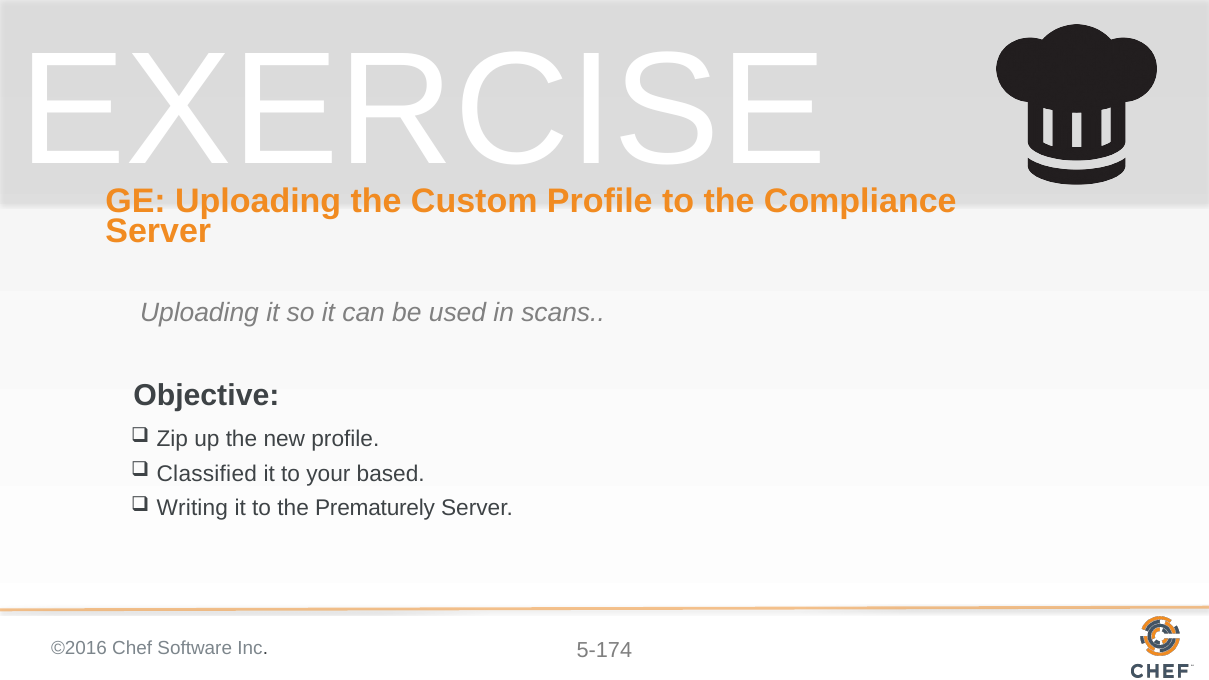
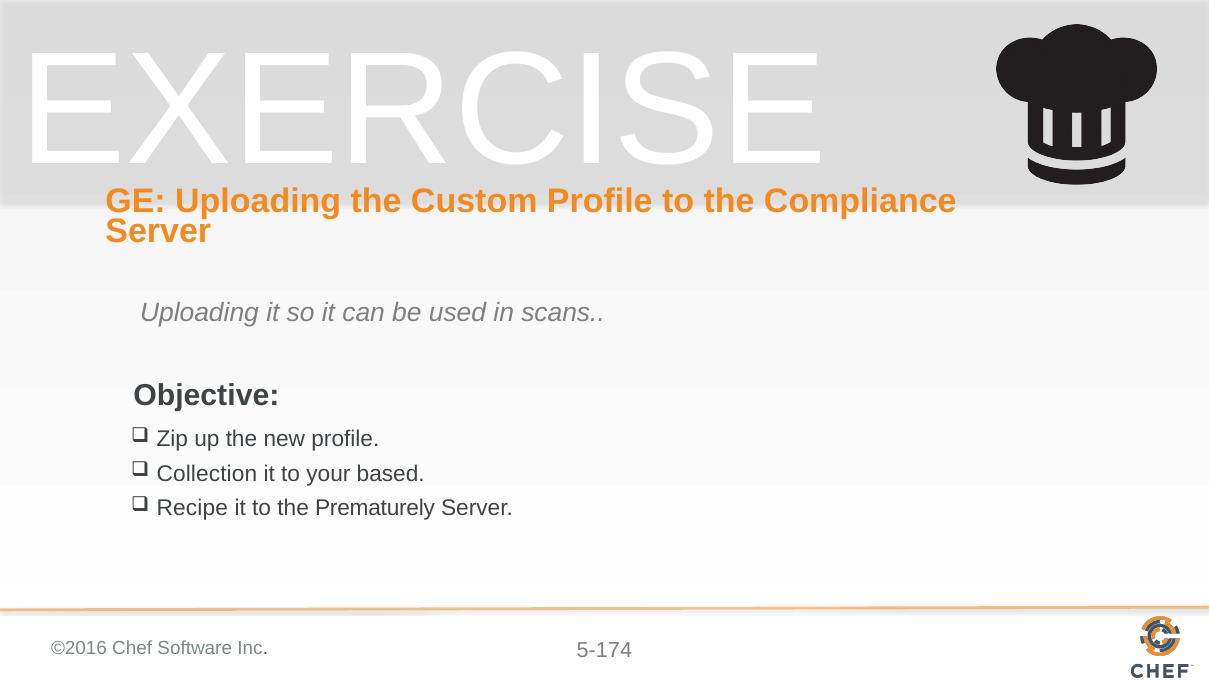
Classified: Classified -> Collection
Writing: Writing -> Recipe
